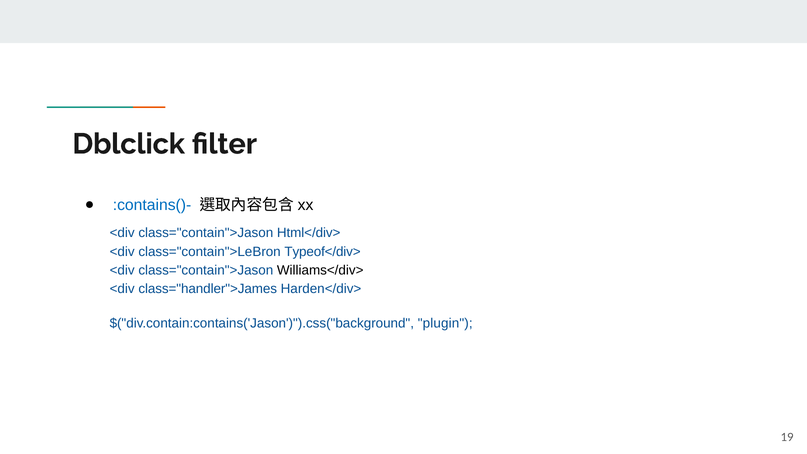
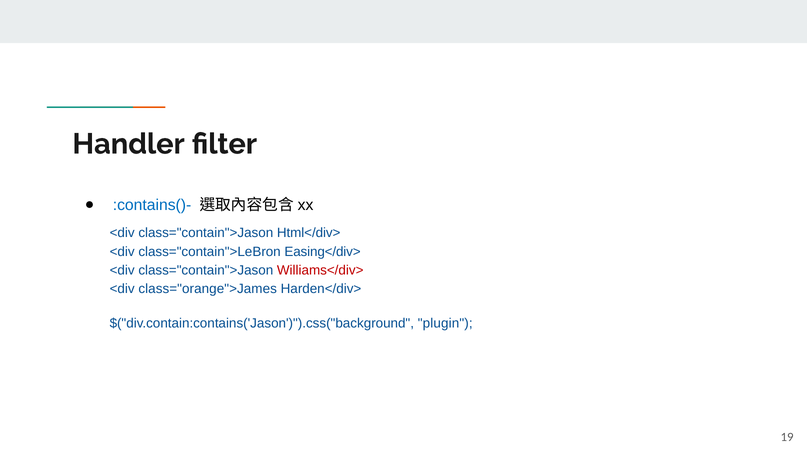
Dblclick: Dblclick -> Handler
Typeof</div>: Typeof</div> -> Easing</div>
Williams</div> colour: black -> red
class="handler">James: class="handler">James -> class="orange">James
